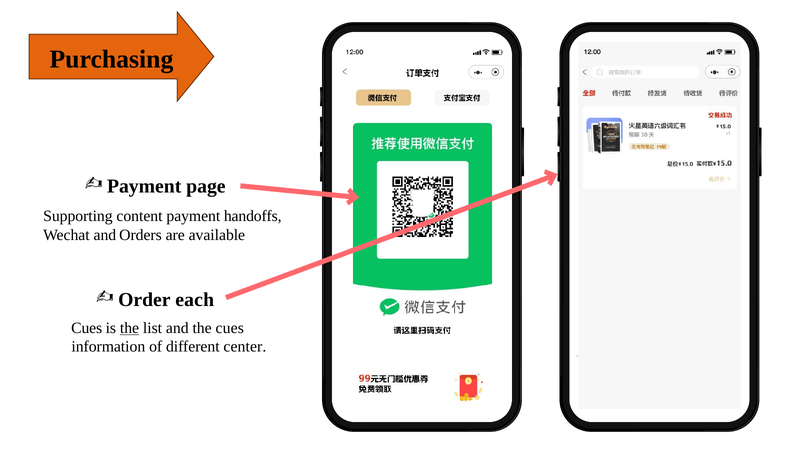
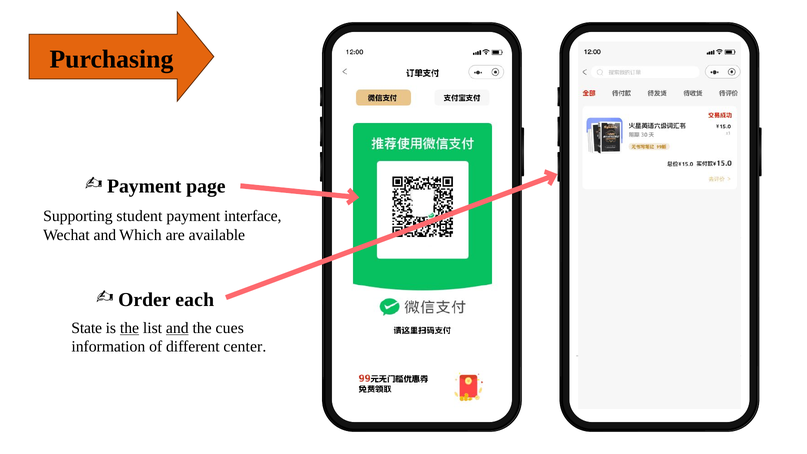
content: content -> student
handoffs: handoffs -> interface
Orders: Orders -> Which
Cues at (87, 328): Cues -> State
and at (177, 328) underline: none -> present
